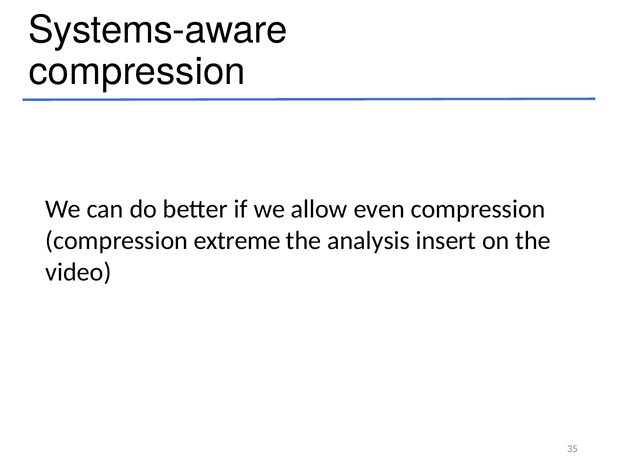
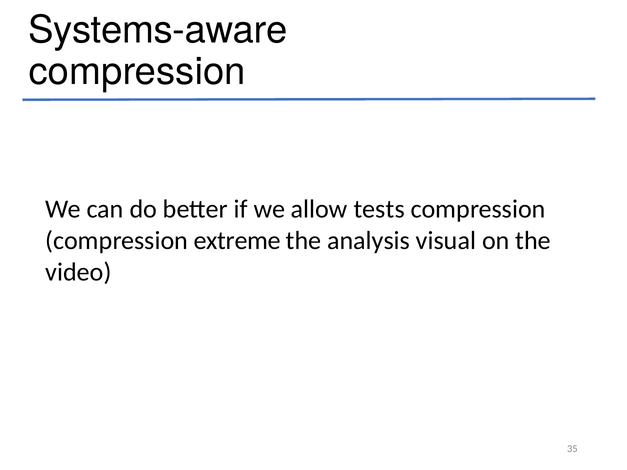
even: even -> tests
insert: insert -> visual
